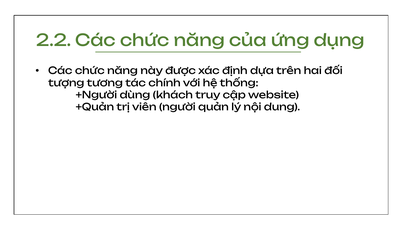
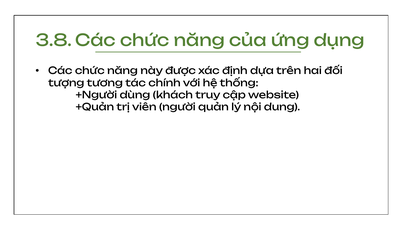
2.2: 2.2 -> 3.8
